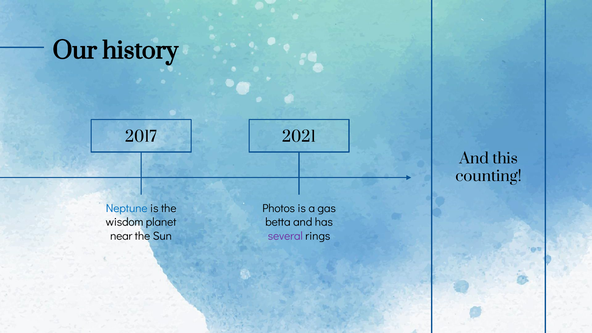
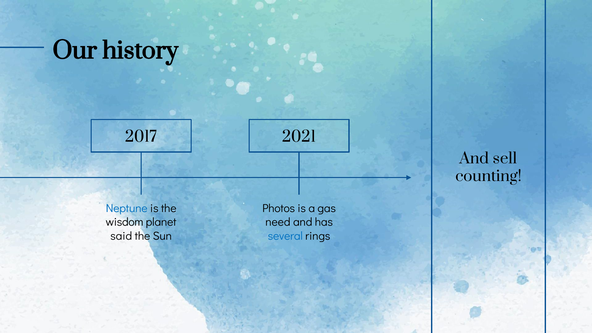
this: this -> sell
betta: betta -> need
near: near -> said
several colour: purple -> blue
